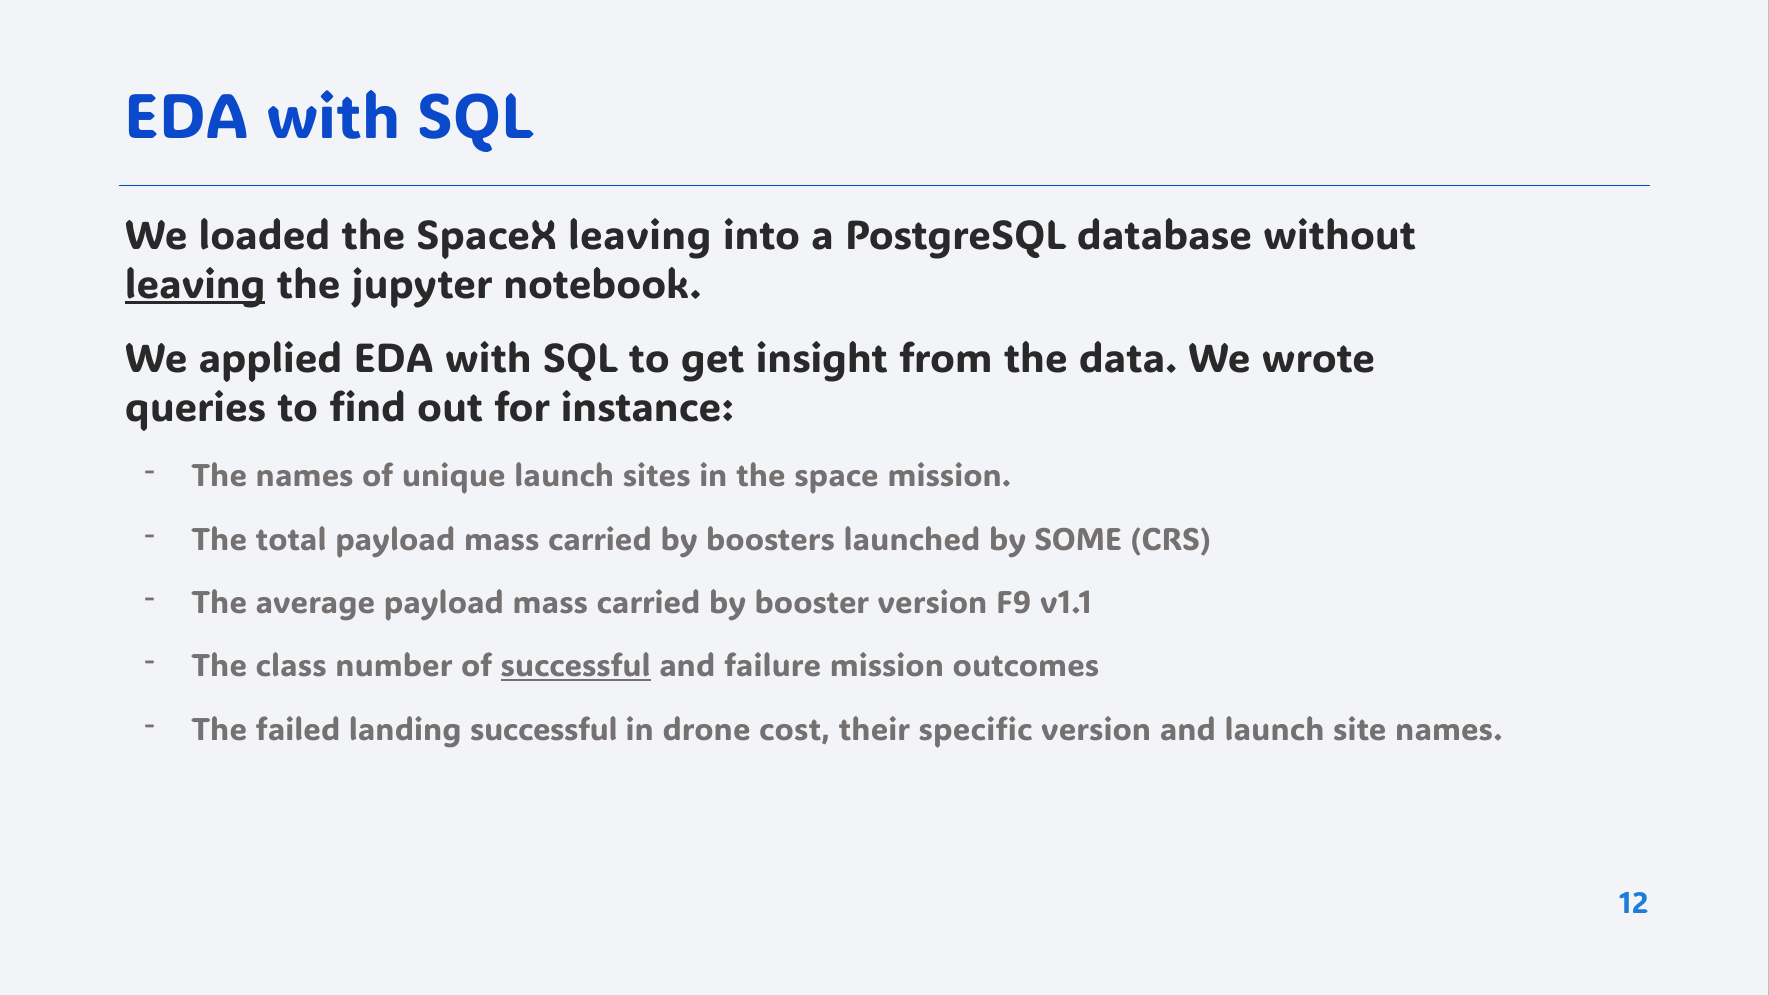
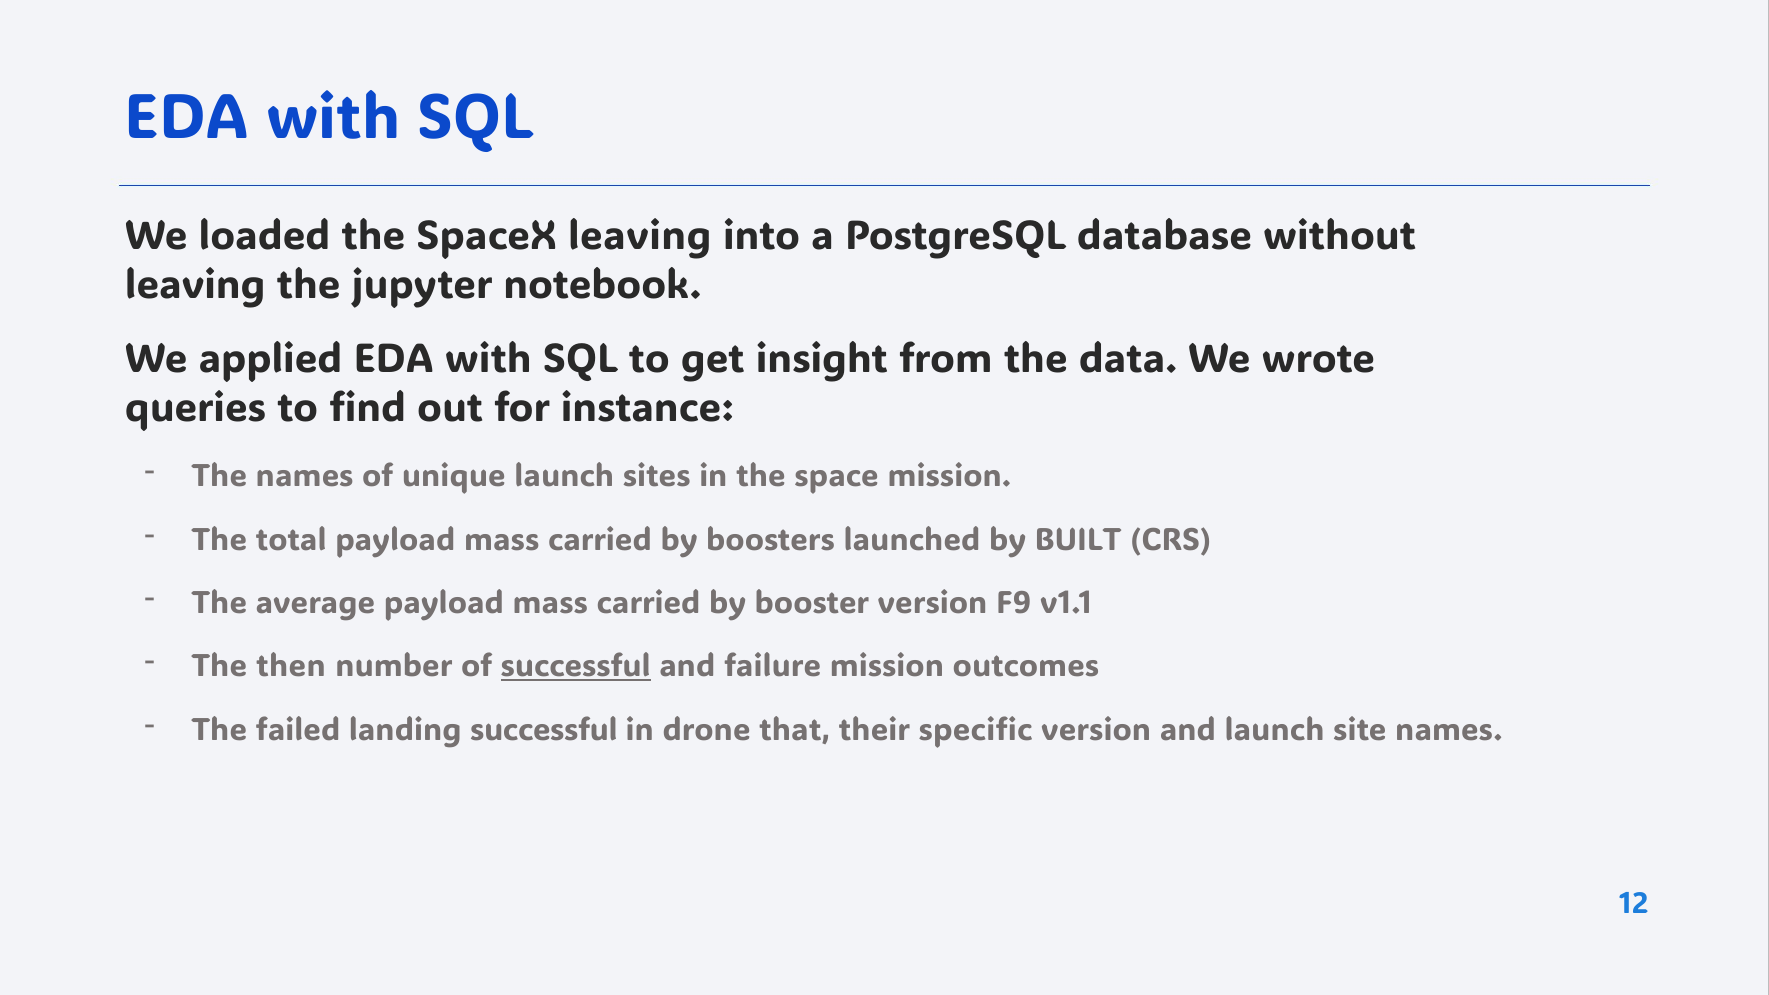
leaving at (195, 285) underline: present -> none
SOME: SOME -> BUILT
class: class -> then
cost: cost -> that
